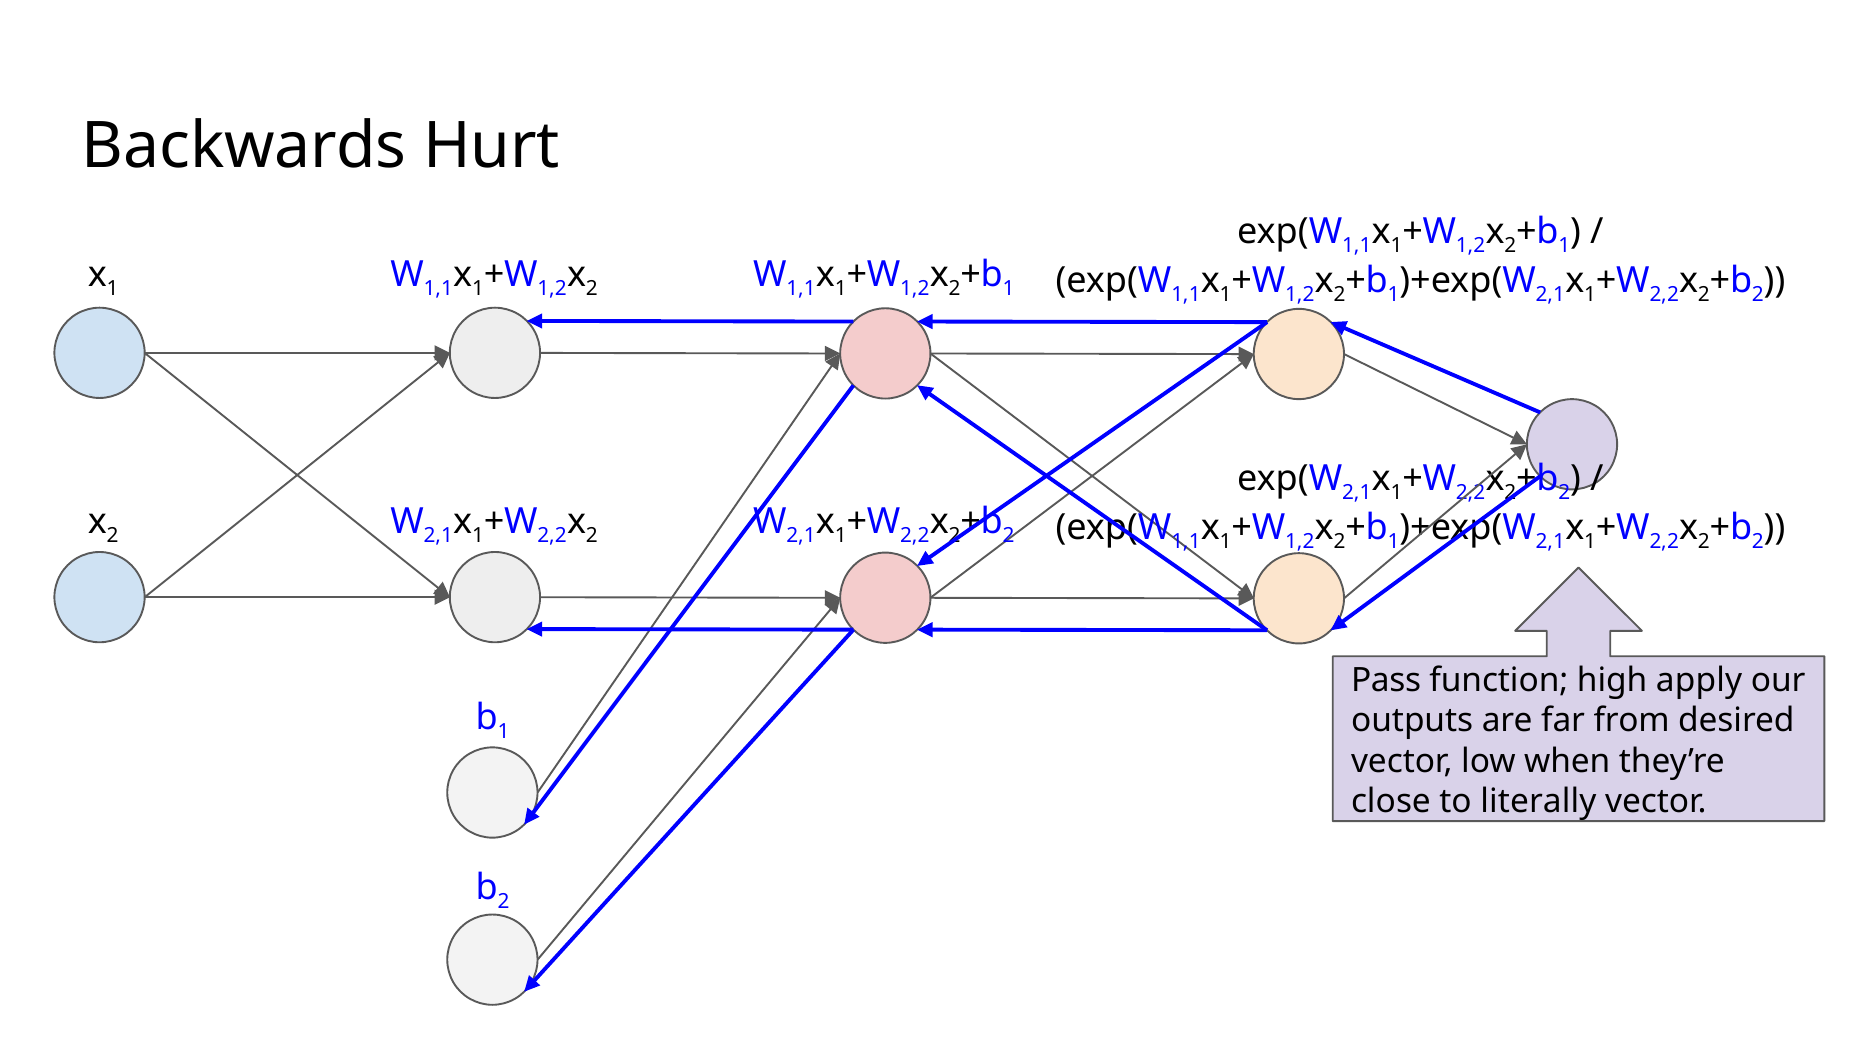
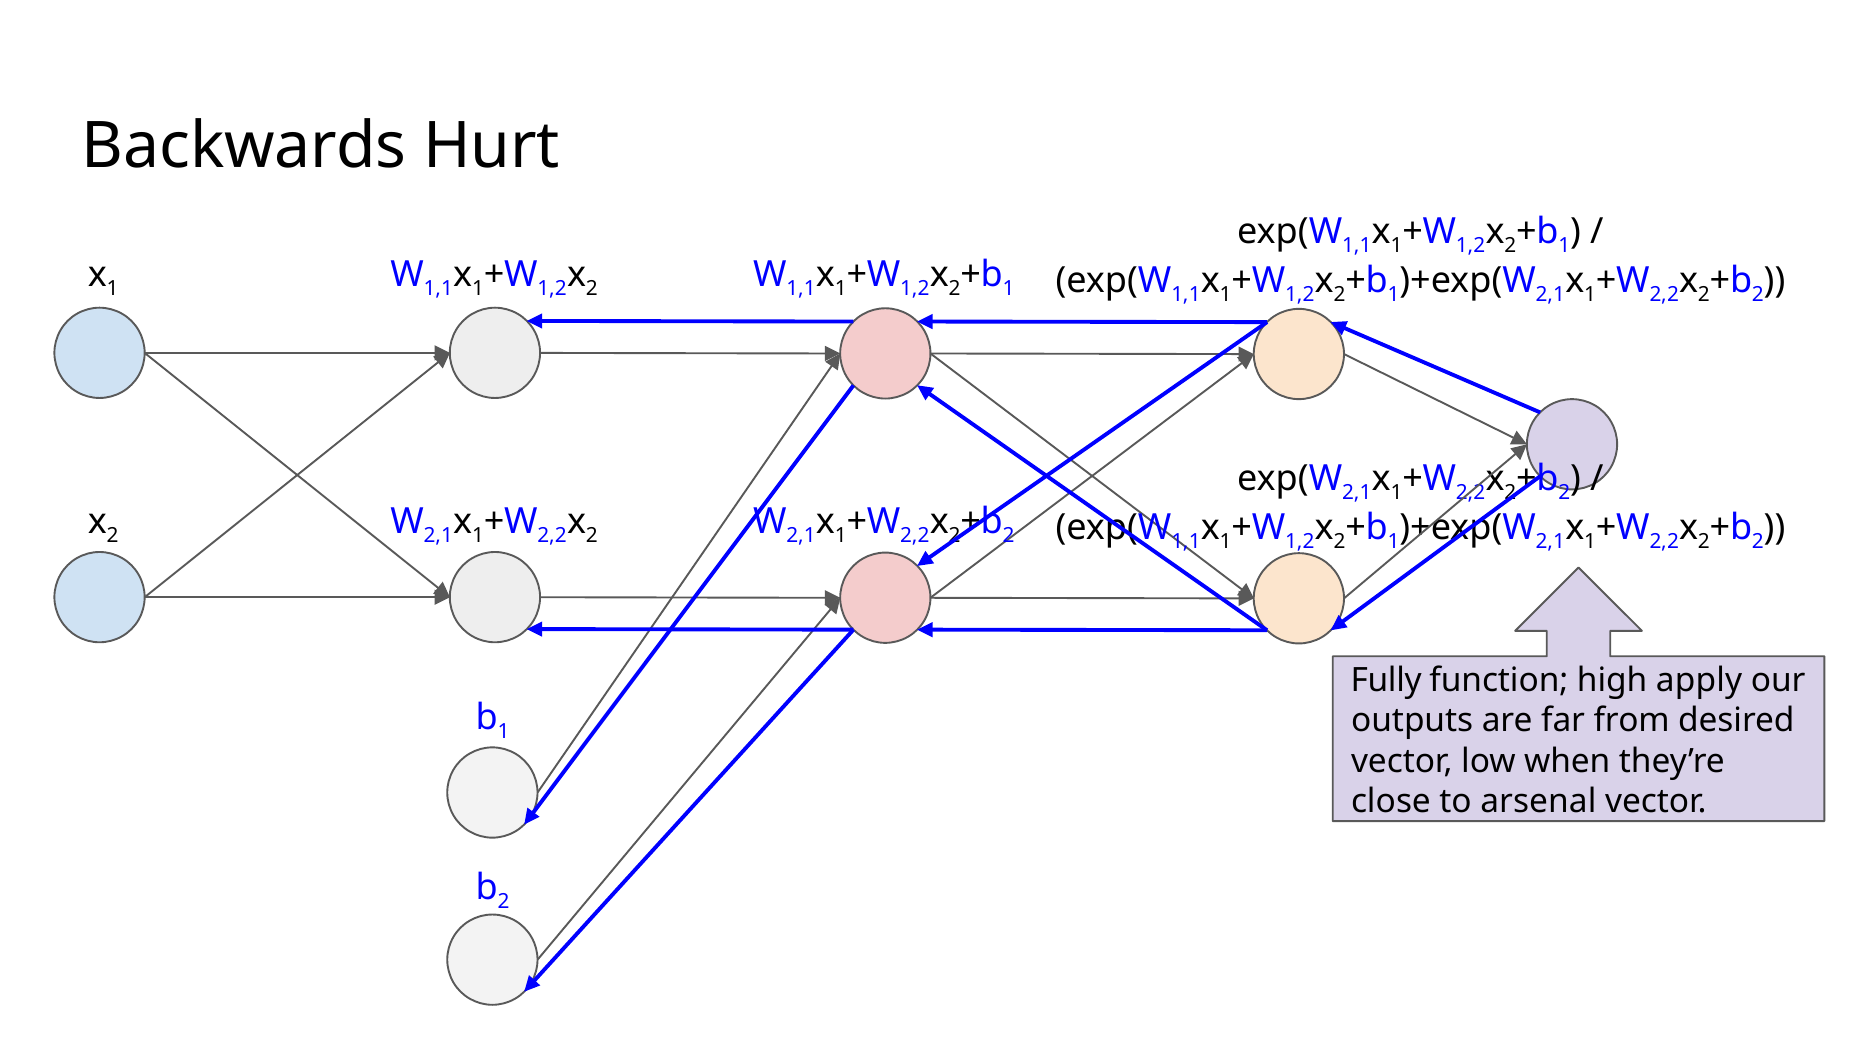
Pass: Pass -> Fully
literally: literally -> arsenal
